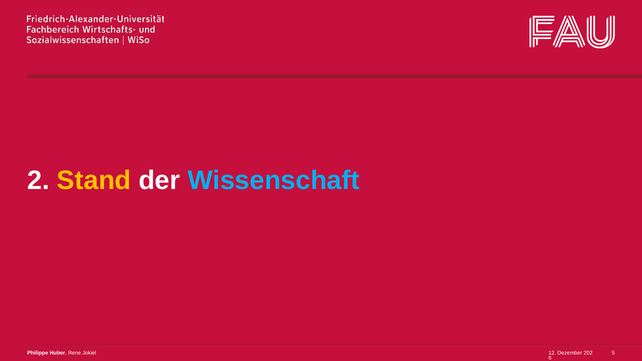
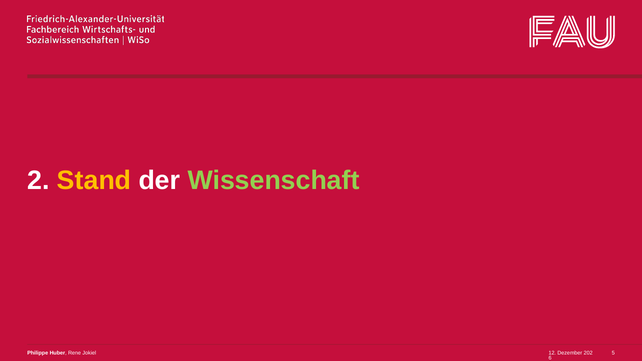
Wissenschaft colour: light blue -> light green
